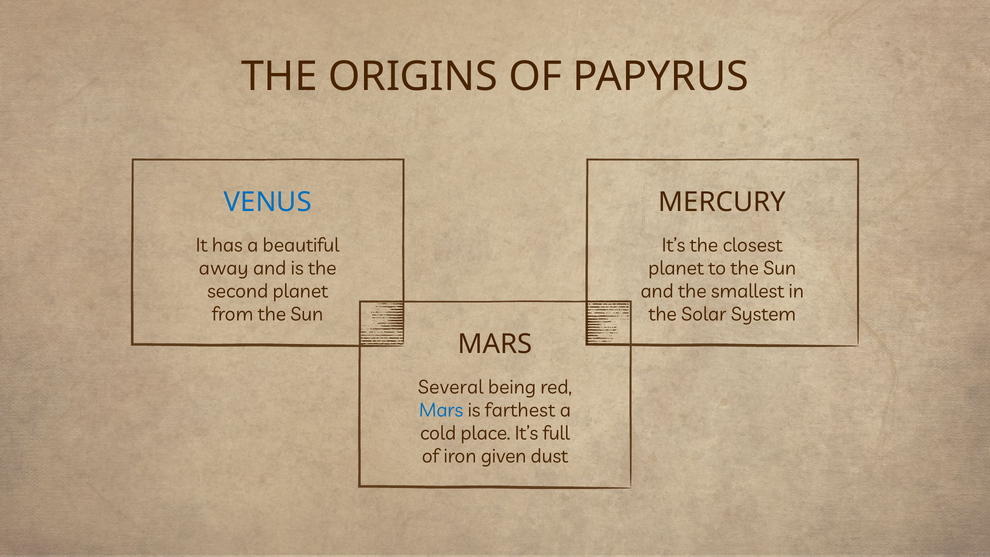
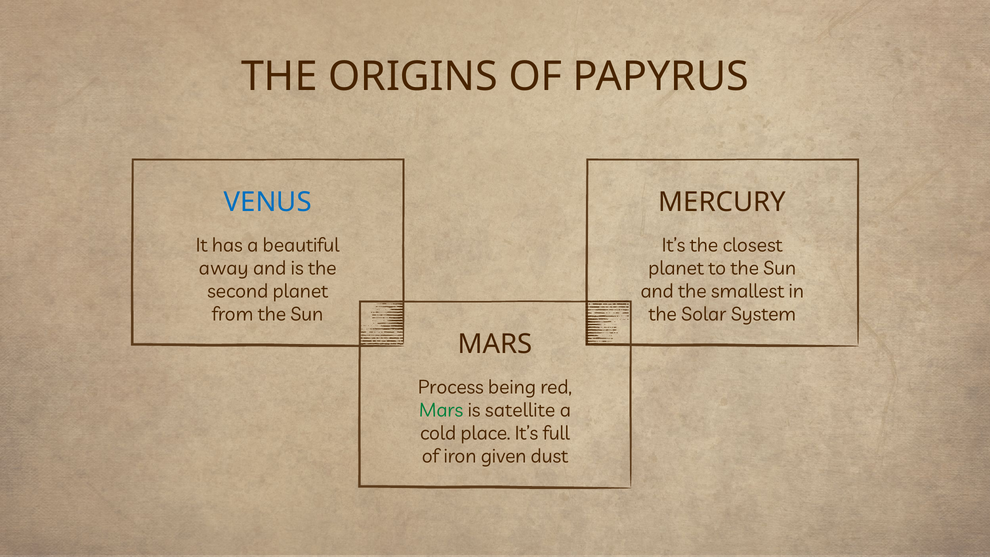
Several: Several -> Process
Mars at (441, 410) colour: blue -> green
farthest: farthest -> satellite
